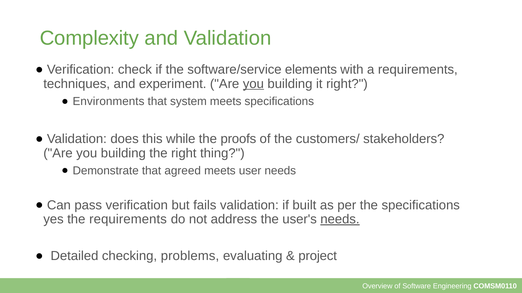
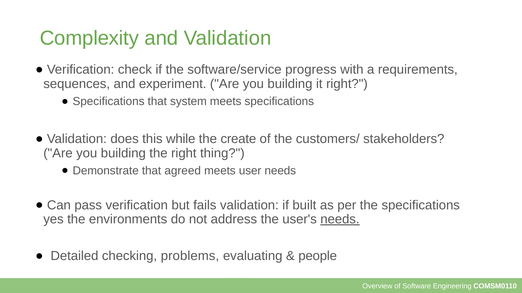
elements: elements -> progress
techniques: techniques -> sequences
you at (253, 84) underline: present -> none
Environments at (109, 102): Environments -> Specifications
proofs: proofs -> create
the requirements: requirements -> environments
project: project -> people
